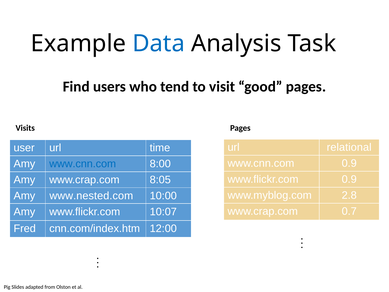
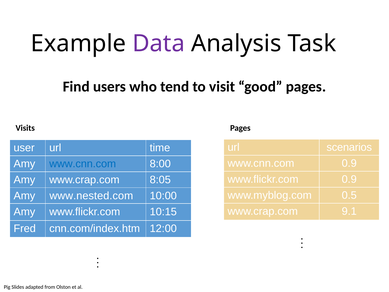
Data colour: blue -> purple
relational: relational -> scenarios
2.8: 2.8 -> 0.5
0.7: 0.7 -> 9.1
10:07: 10:07 -> 10:15
